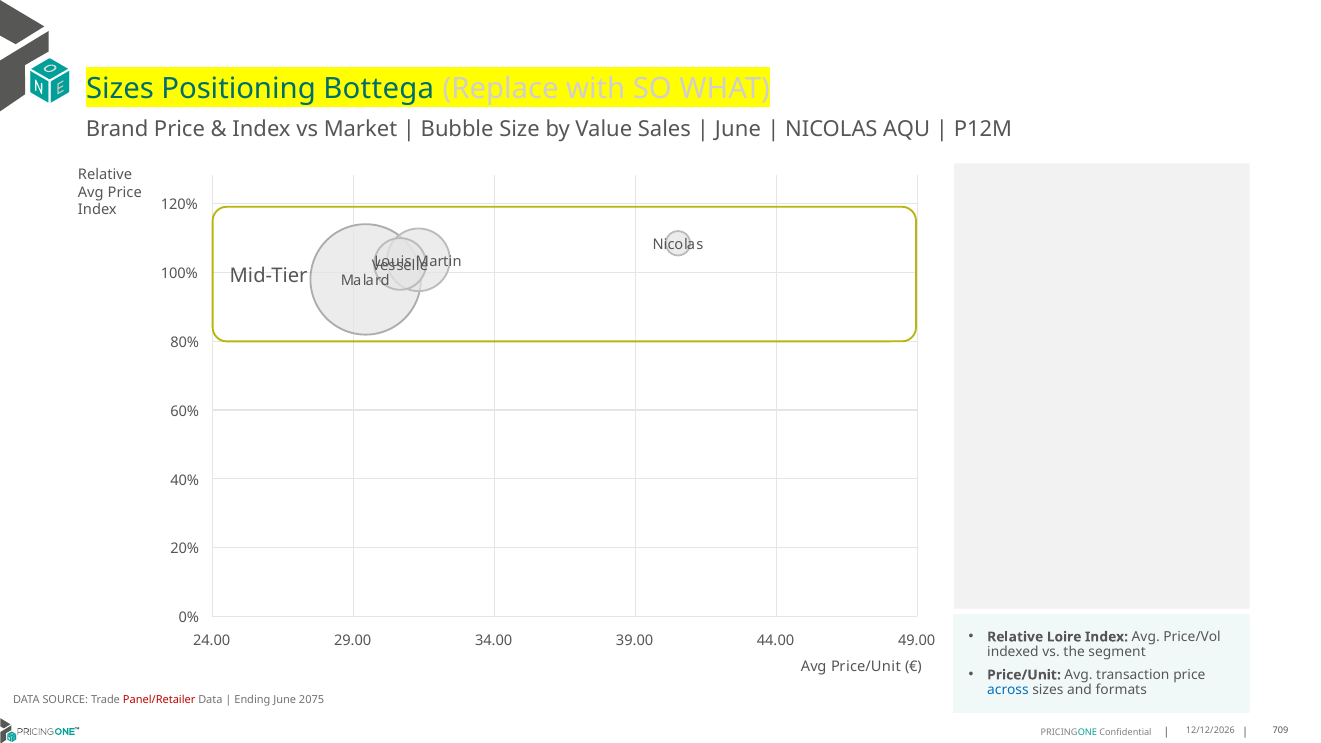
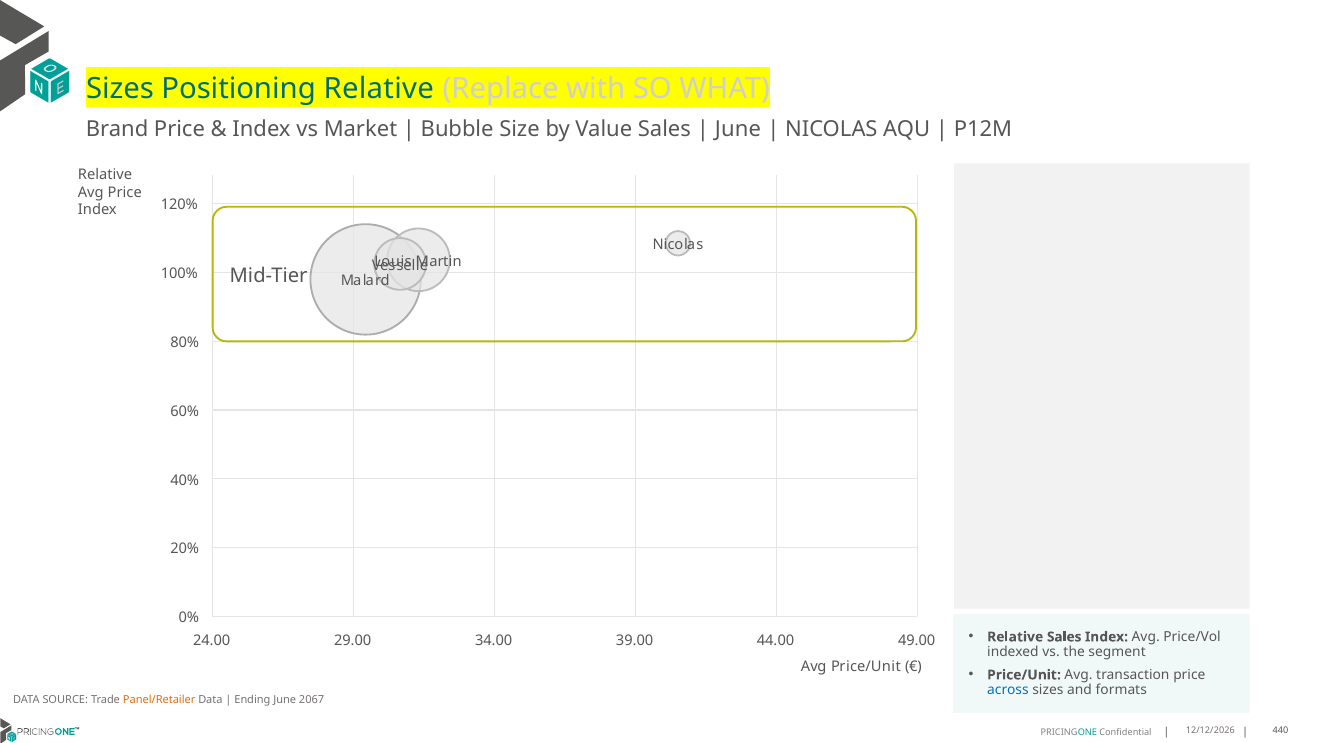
Positioning Bottega: Bottega -> Relative
Relative Loire: Loire -> Sales
Panel/Retailer colour: red -> orange
2075: 2075 -> 2067
709: 709 -> 440
